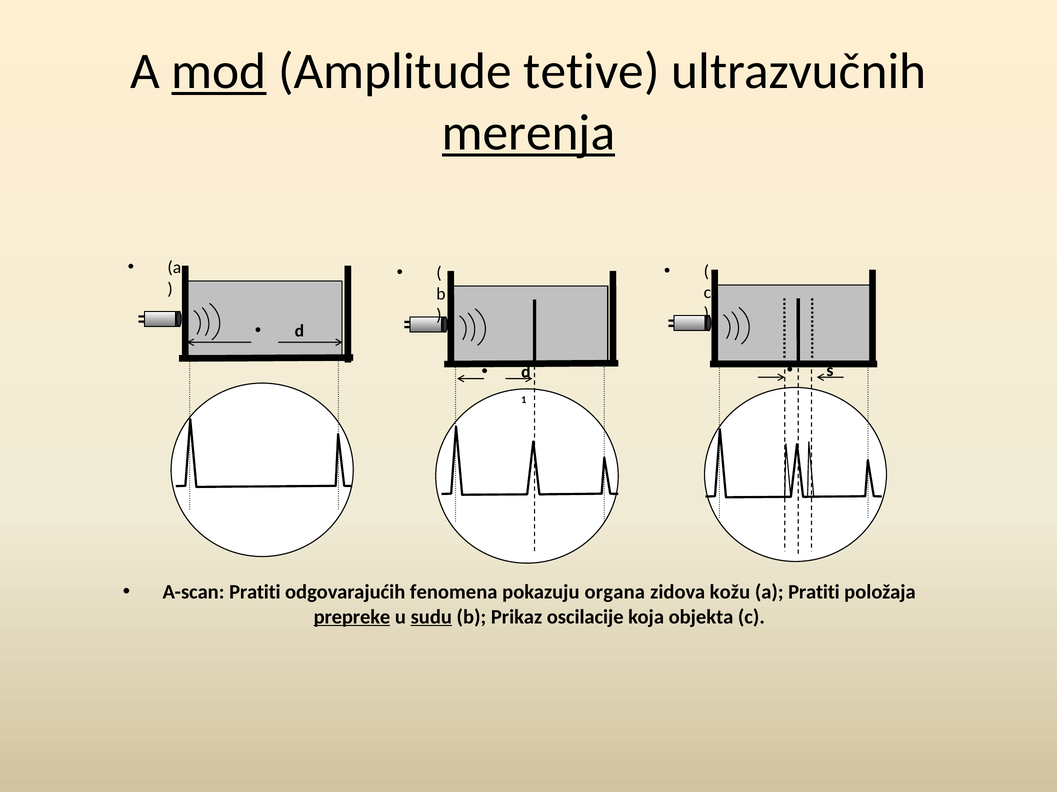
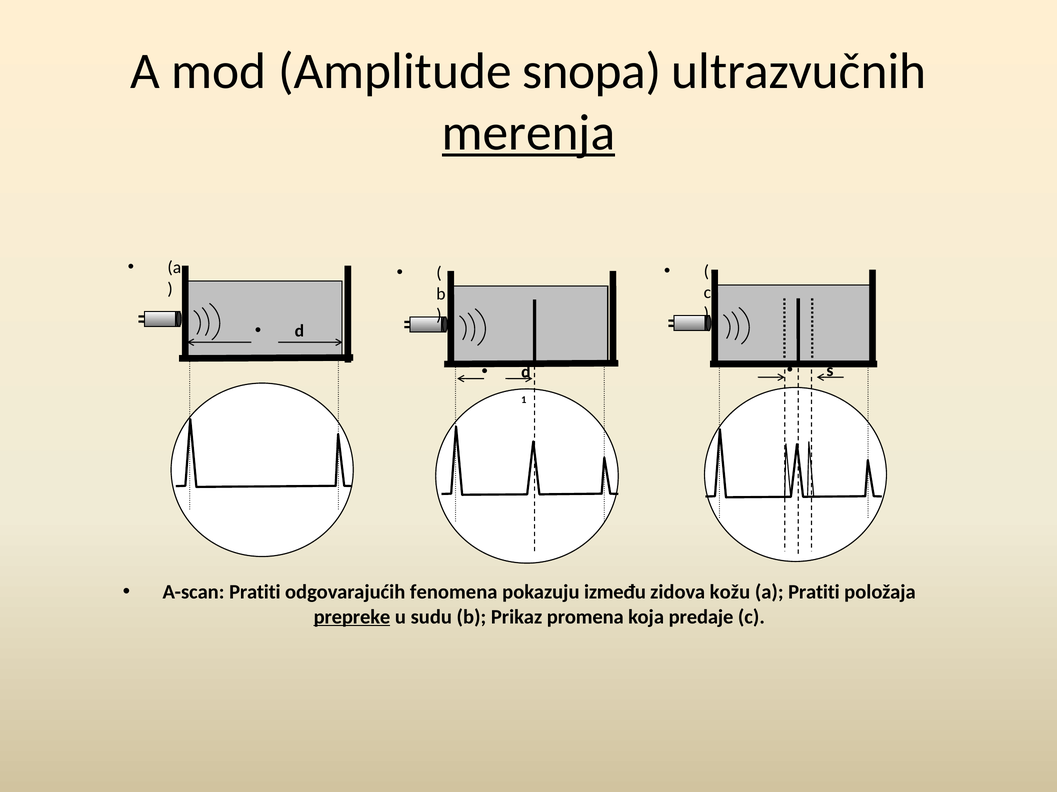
mod underline: present -> none
tetive: tetive -> snopa
organa: organa -> između
sudu underline: present -> none
oscilacije: oscilacije -> promena
objekta: objekta -> predaje
